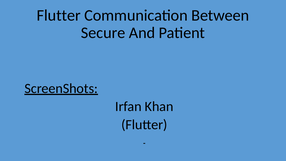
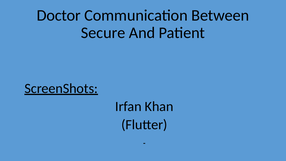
Flutter at (59, 15): Flutter -> Doctor
